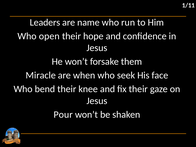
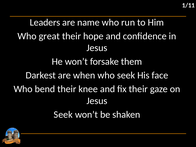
open: open -> great
Miracle: Miracle -> Darkest
Pour at (63, 115): Pour -> Seek
